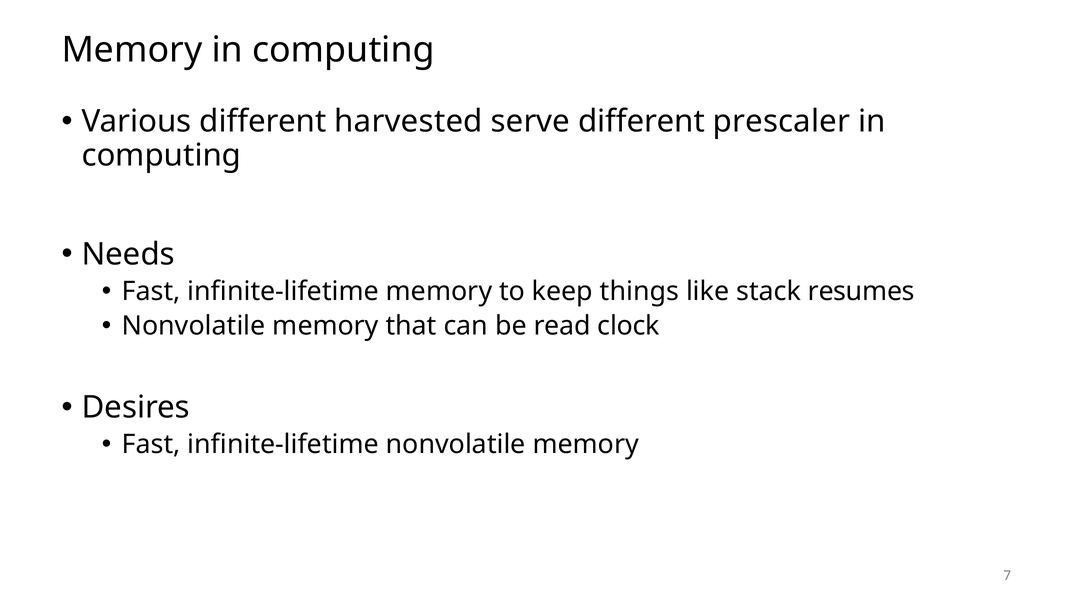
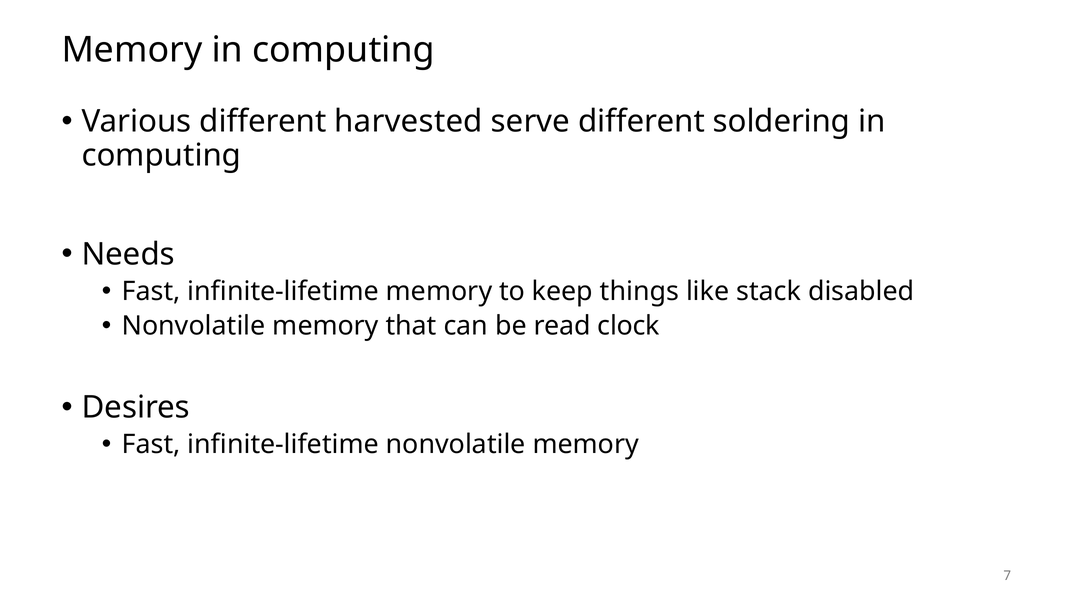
prescaler: prescaler -> soldering
resumes: resumes -> disabled
